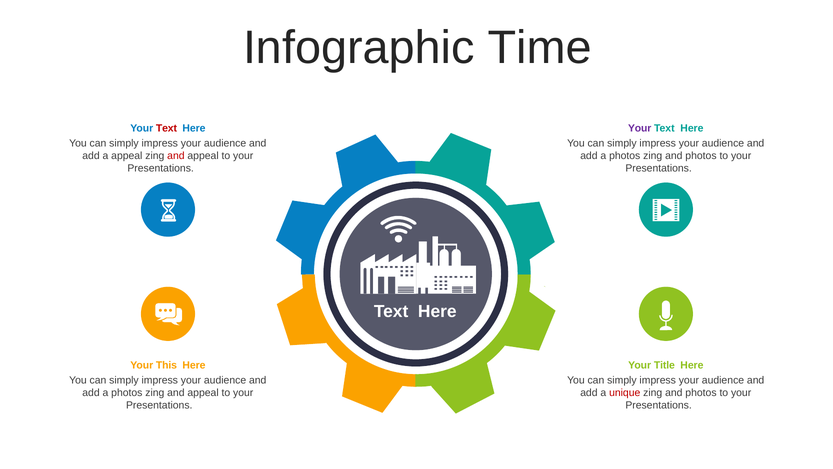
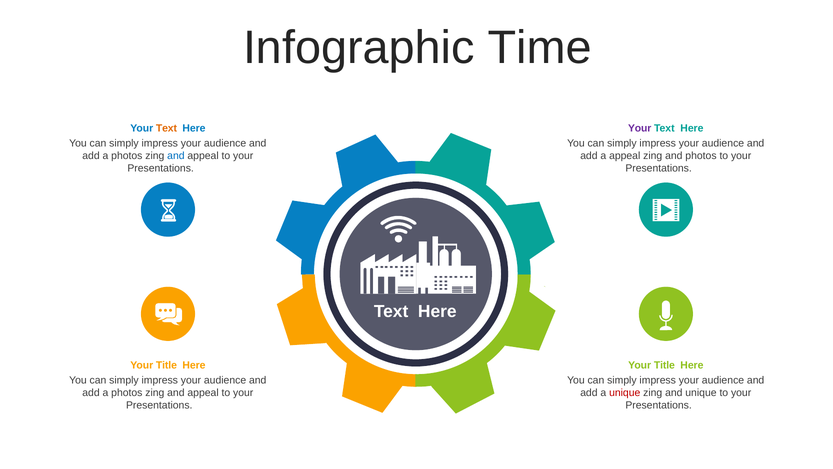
Text at (166, 128) colour: red -> orange
appeal at (127, 156): appeal -> photos
and at (176, 156) colour: red -> blue
photos at (625, 156): photos -> appeal
This at (166, 365): This -> Title
photos at (701, 393): photos -> unique
